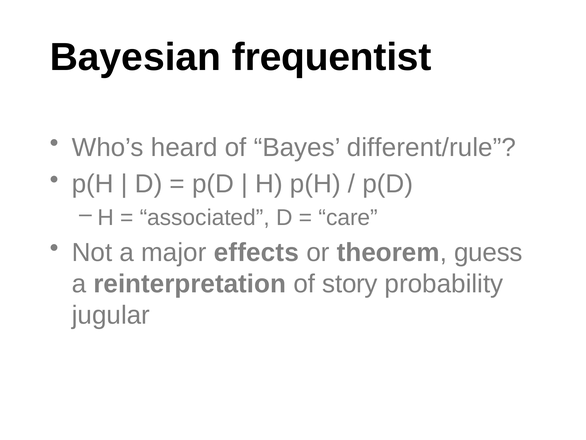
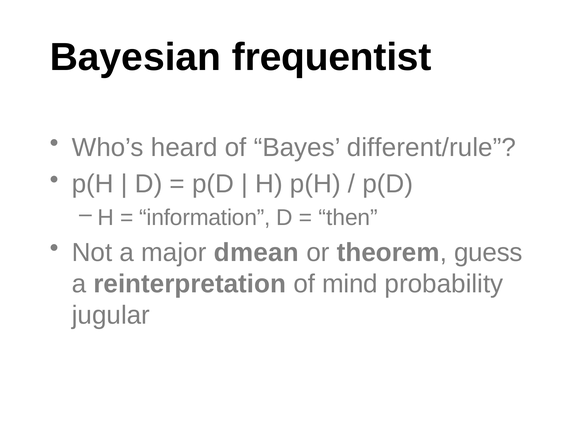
associated: associated -> information
care: care -> then
effects: effects -> dmean
story: story -> mind
